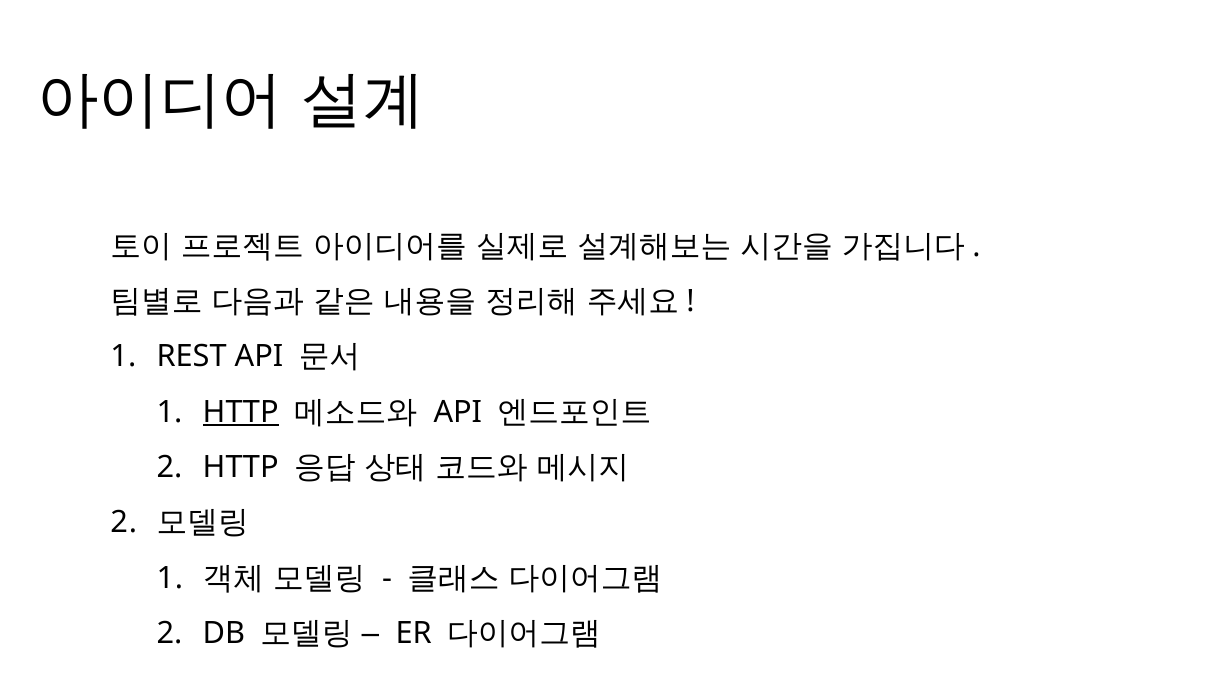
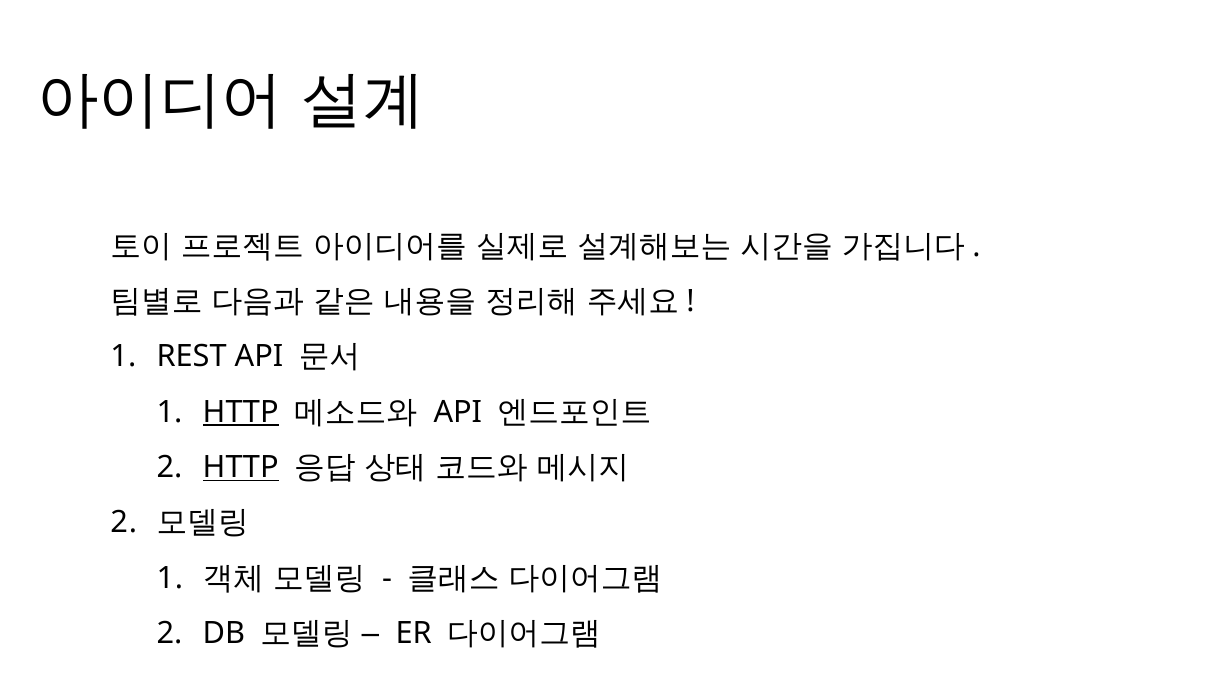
HTTP at (241, 467) underline: none -> present
